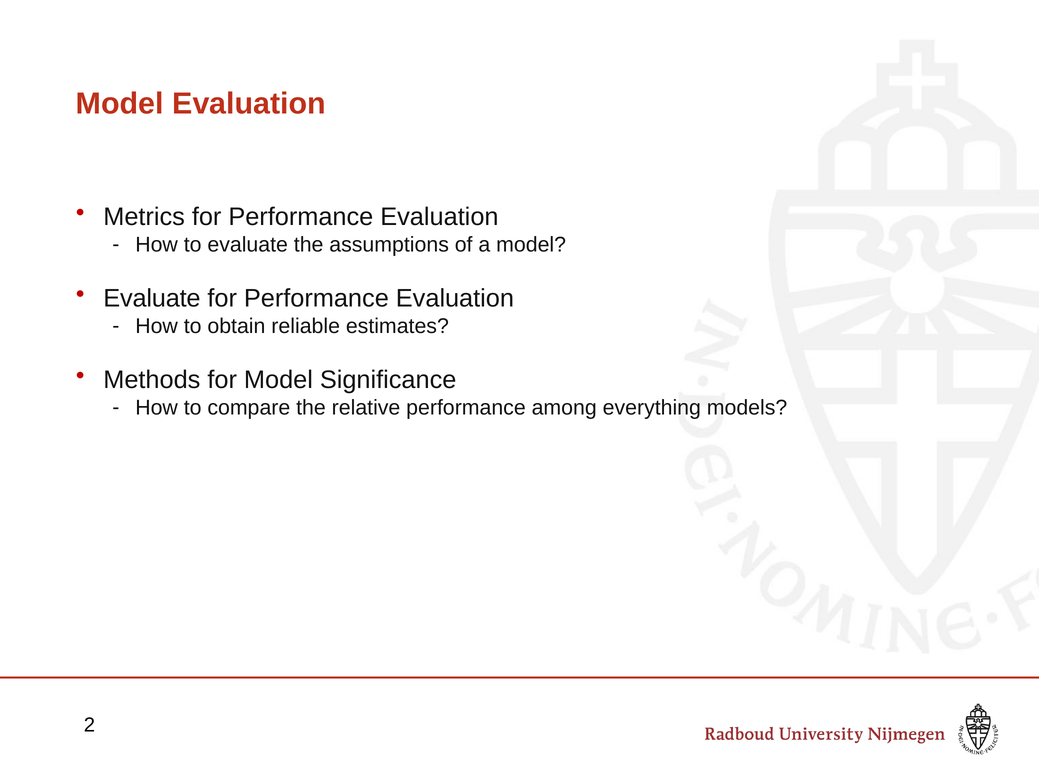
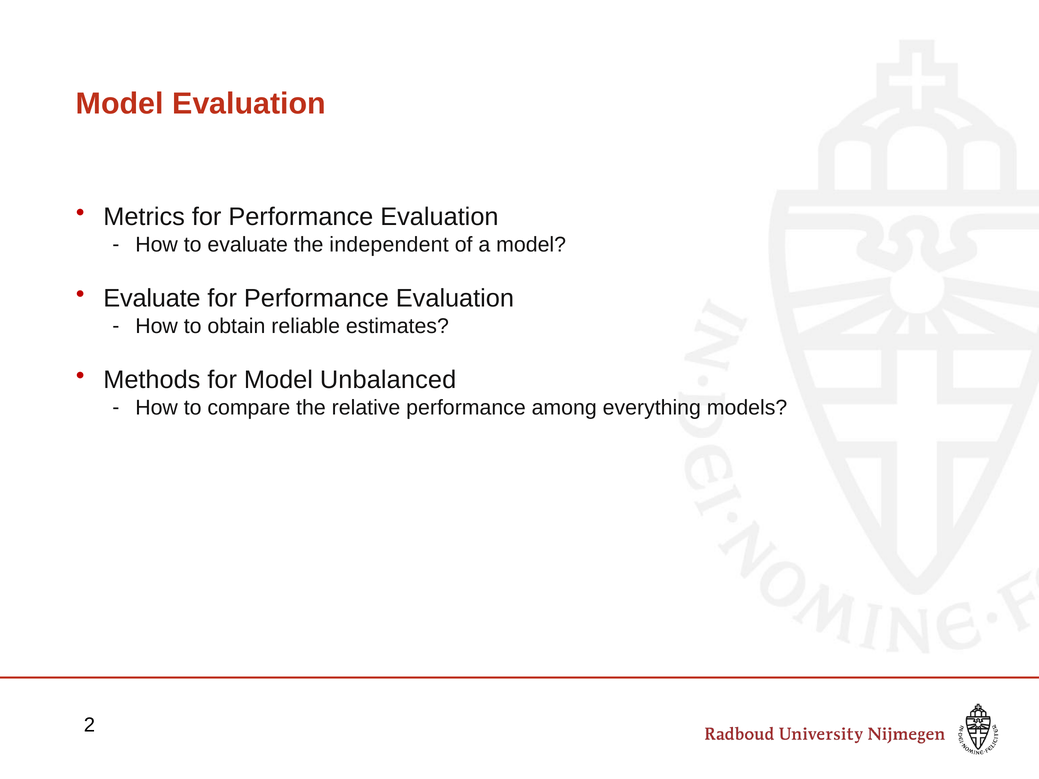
assumptions: assumptions -> independent
Significance: Significance -> Unbalanced
